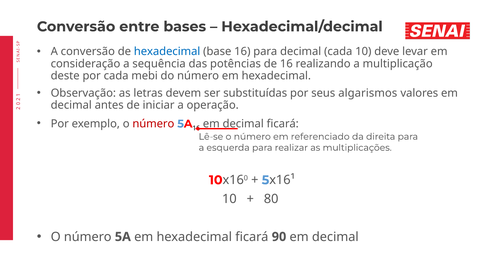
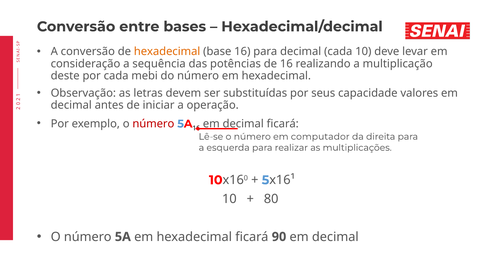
hexadecimal at (167, 51) colour: blue -> orange
algarismos: algarismos -> capacidade
referenciado: referenciado -> computador
